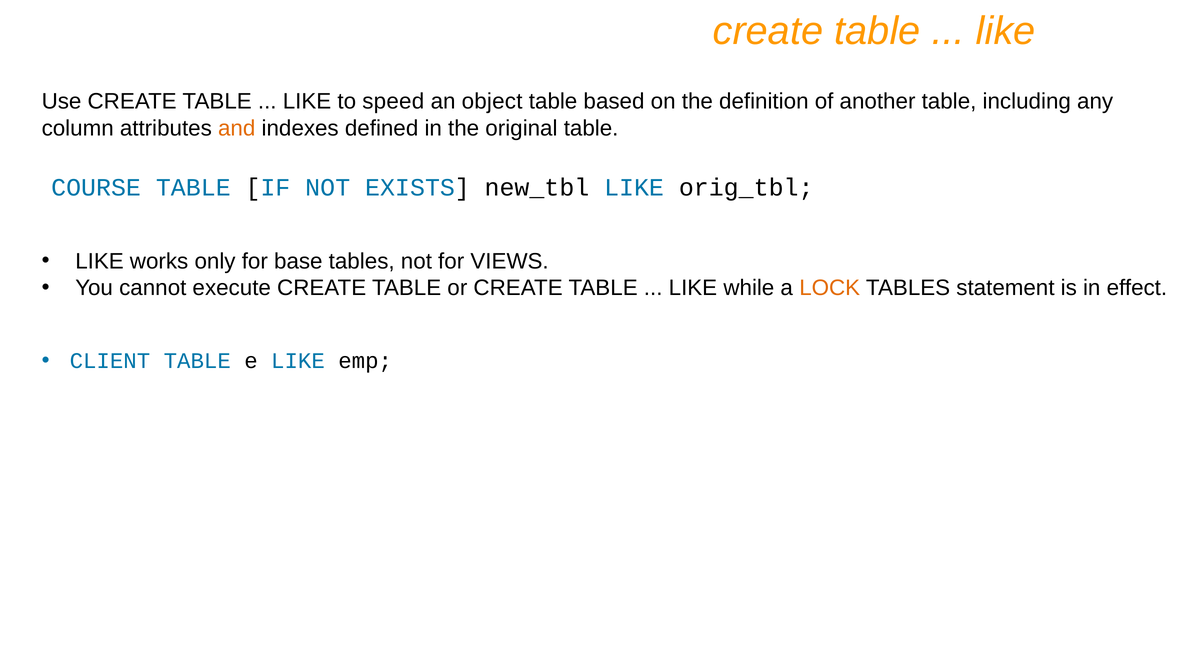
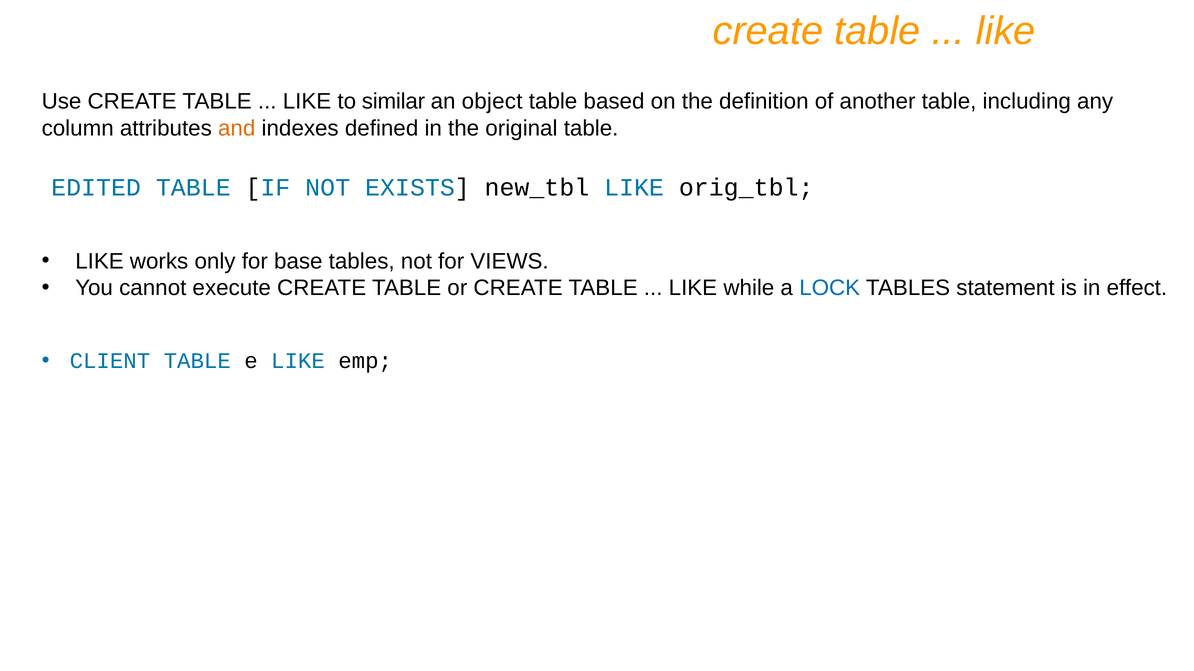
speed: speed -> similar
COURSE: COURSE -> EDITED
LOCK colour: orange -> blue
